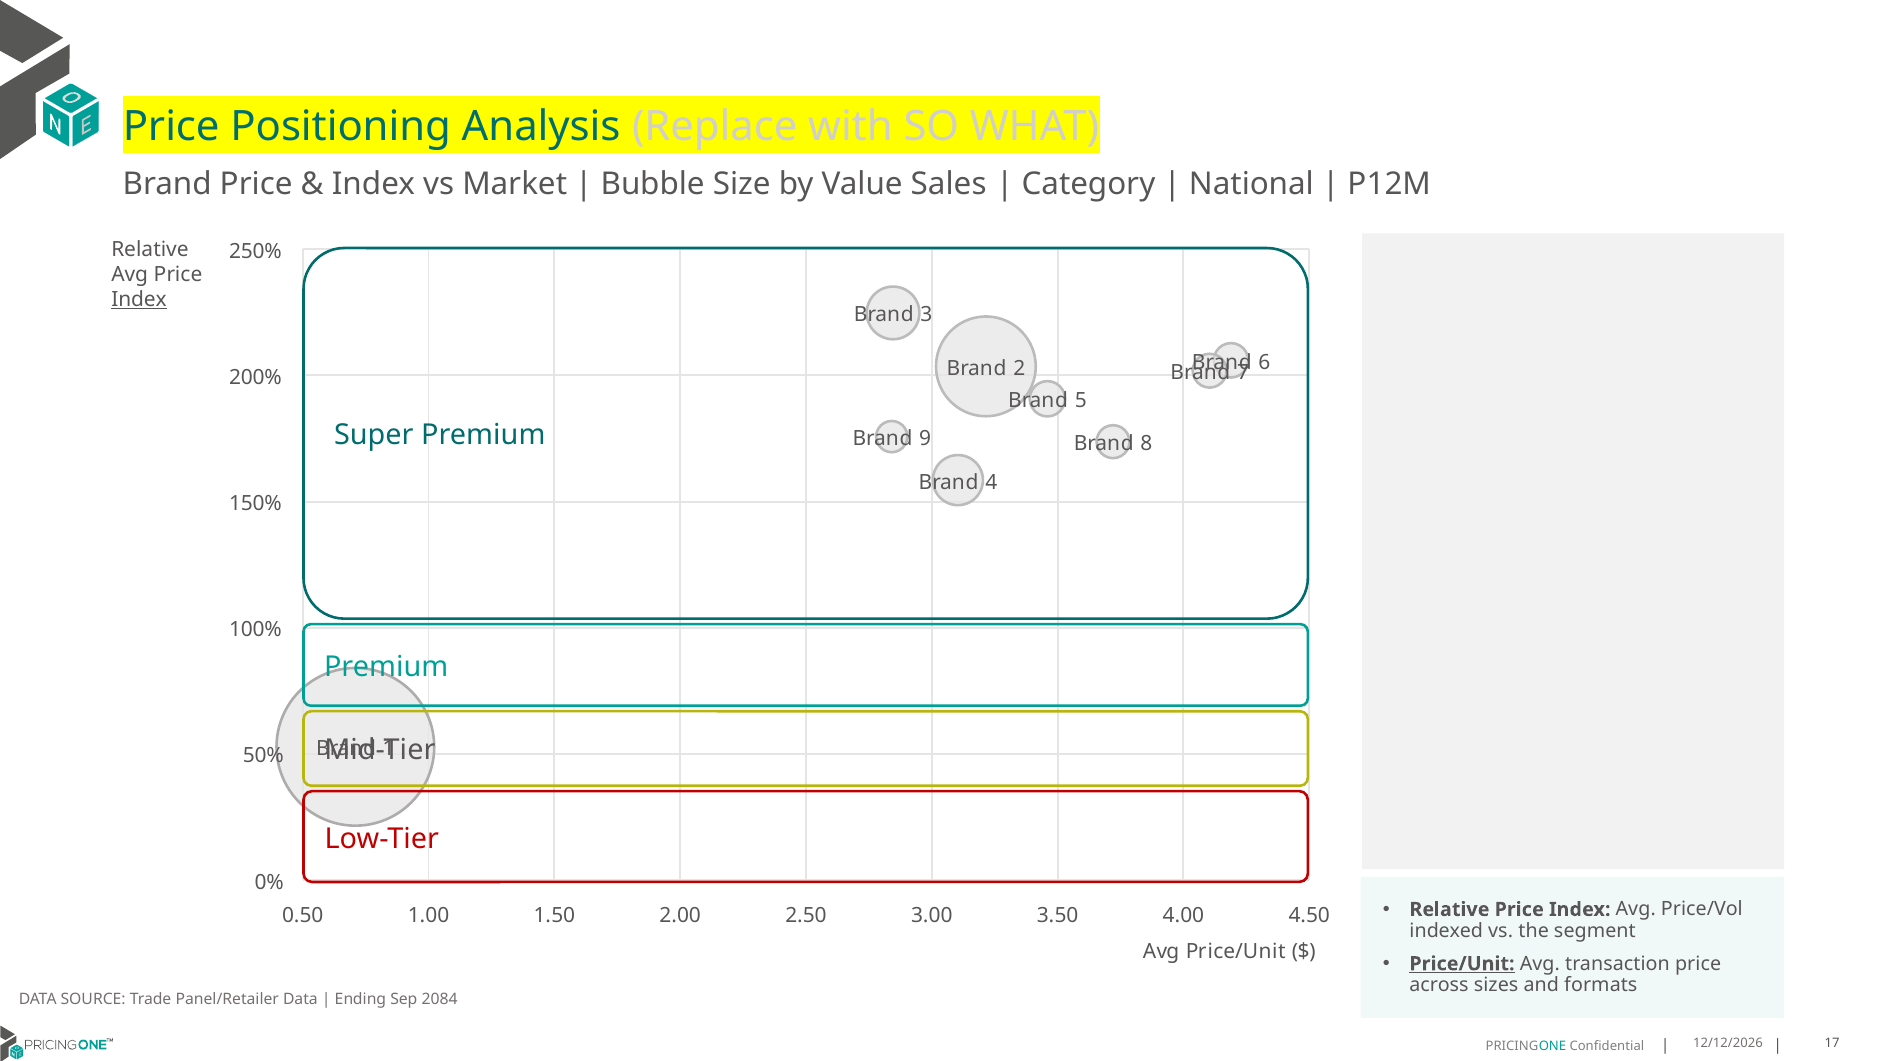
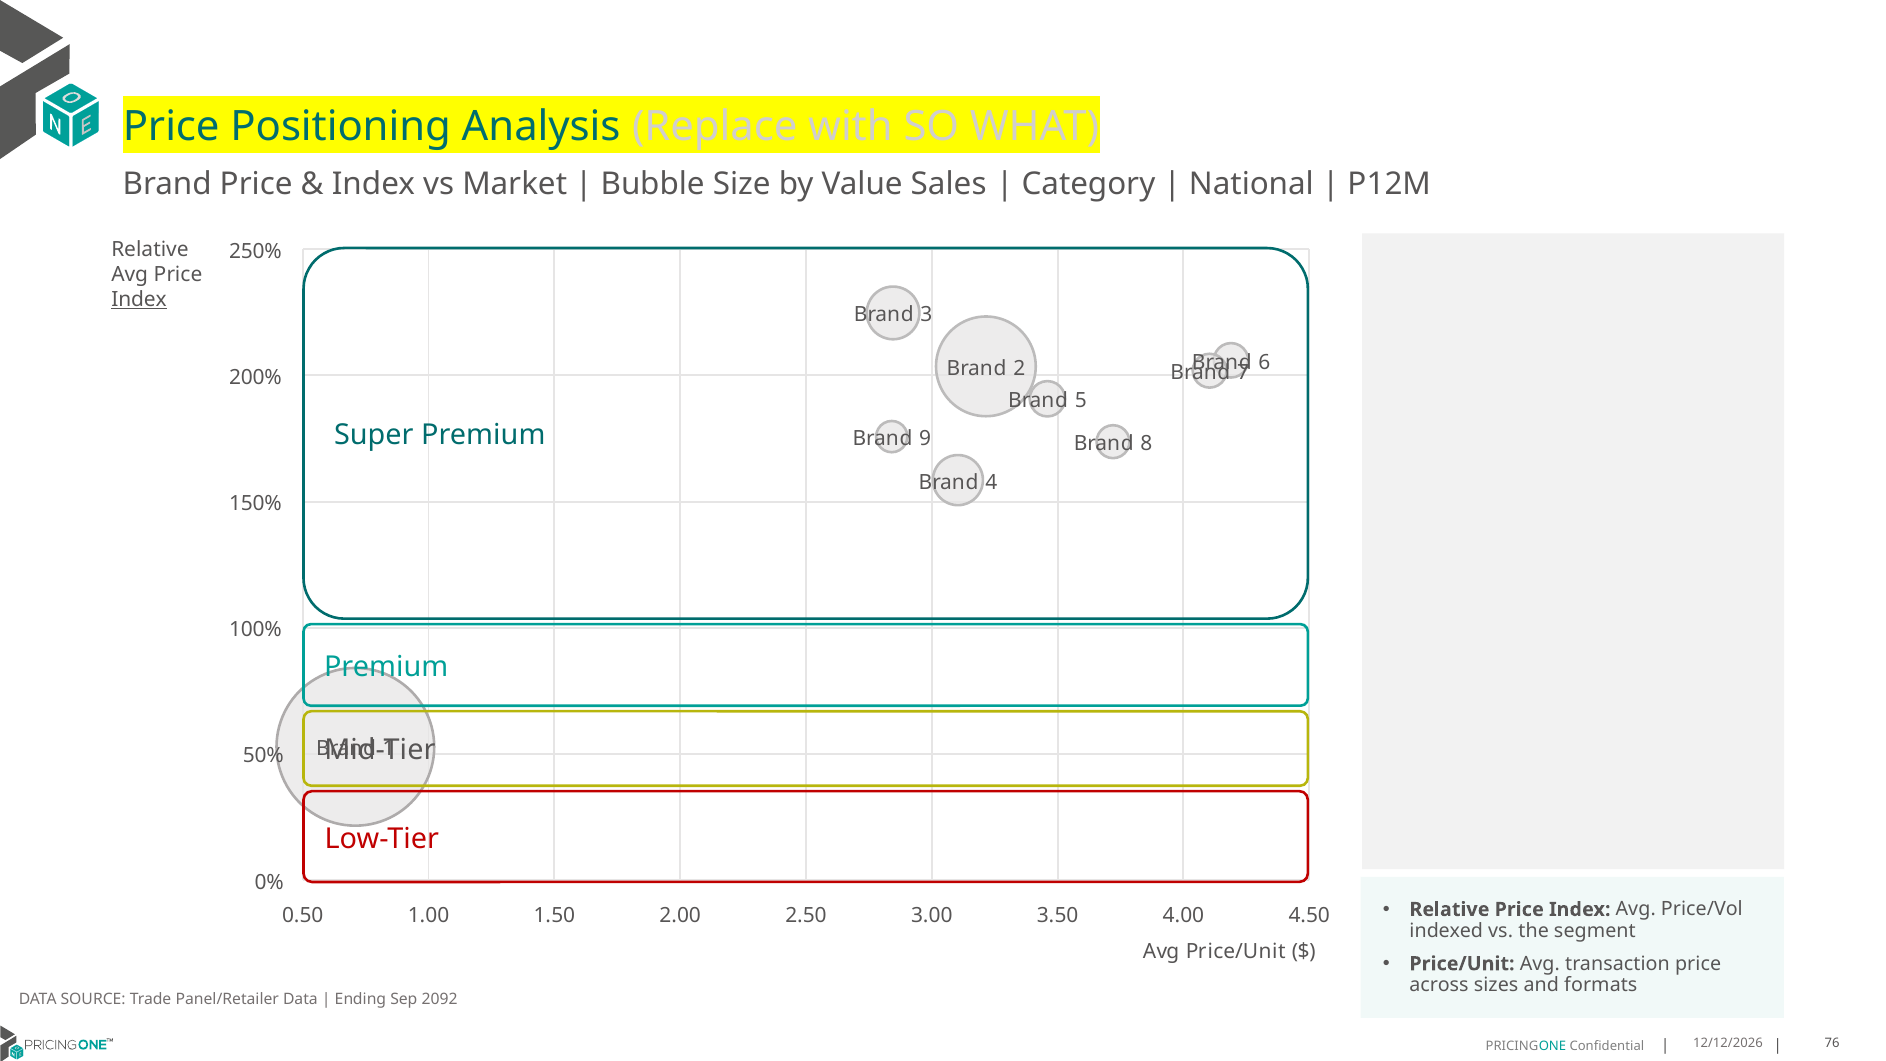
Price/Unit at (1462, 964) underline: present -> none
2084: 2084 -> 2092
17: 17 -> 76
